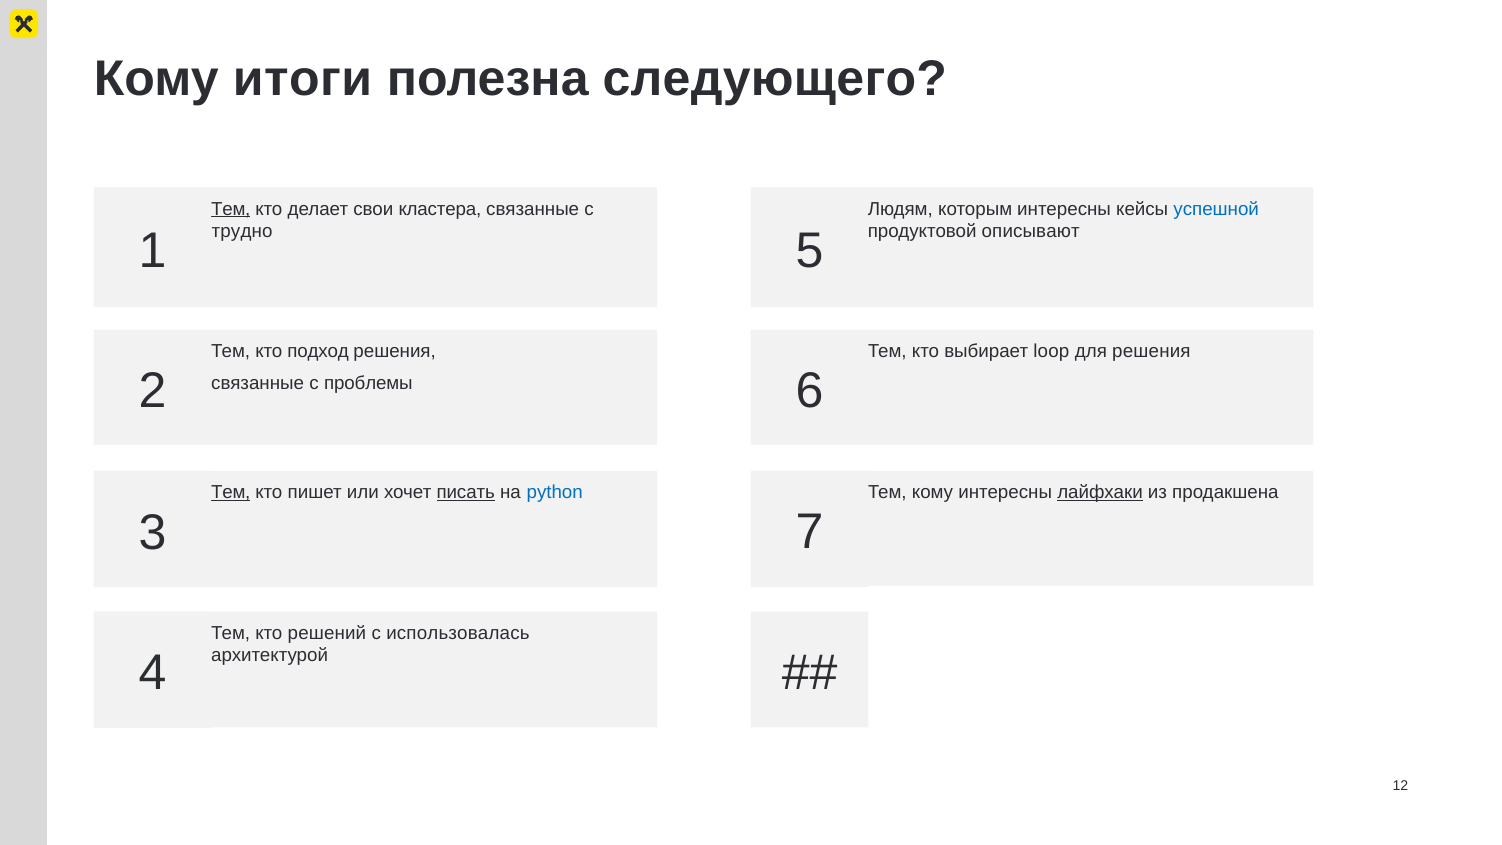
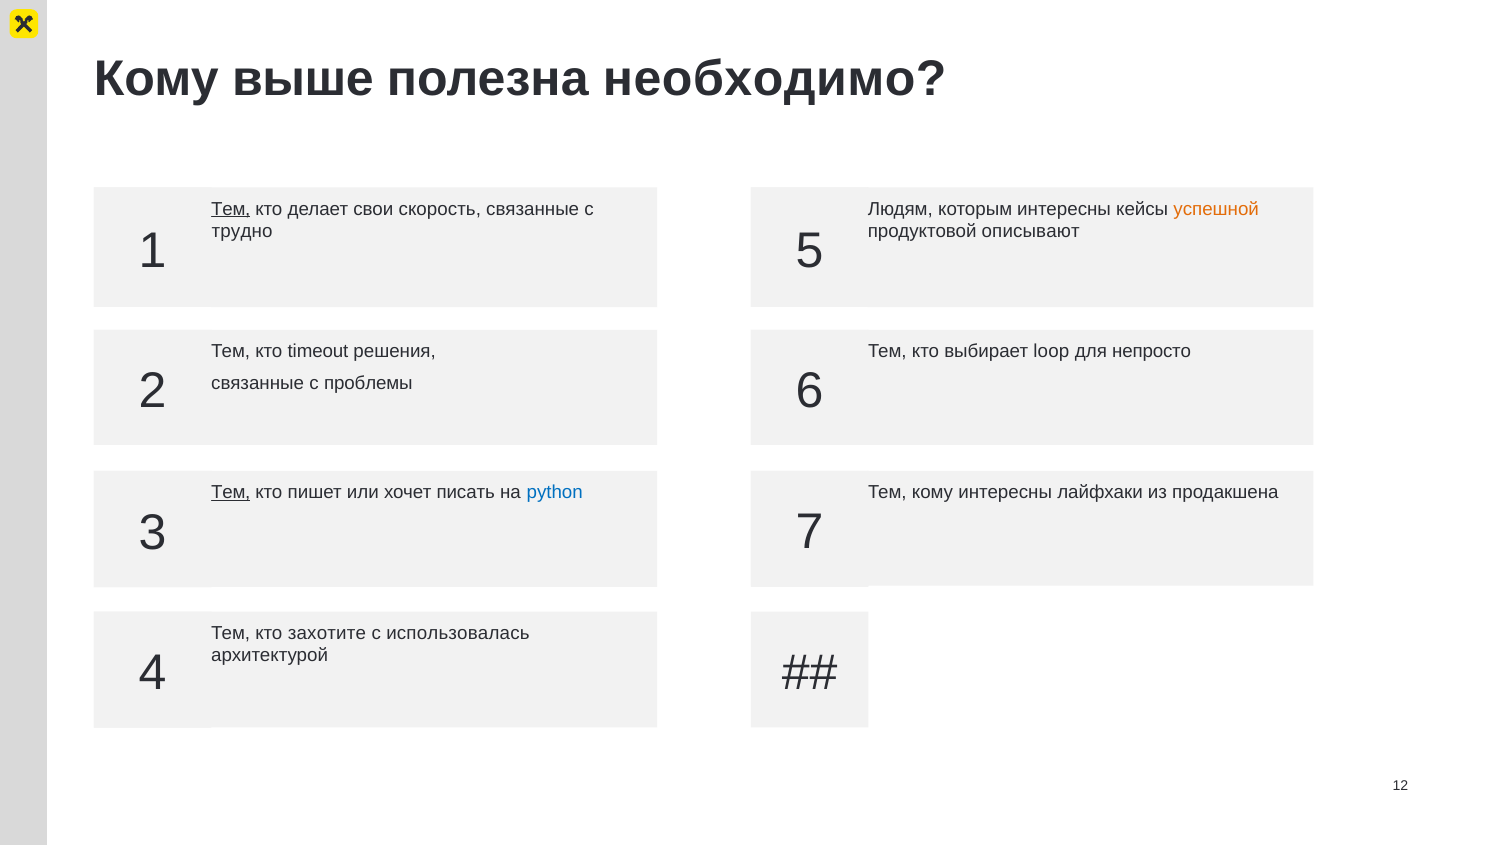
итоги: итоги -> выше
следующего: следующего -> необходимо
кластера: кластера -> скорость
успешной colour: blue -> orange
подход: подход -> timeout
для решения: решения -> непросто
лайфхаки underline: present -> none
писать underline: present -> none
решений: решений -> захотите
